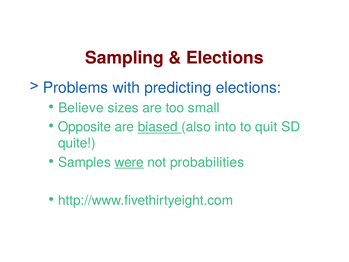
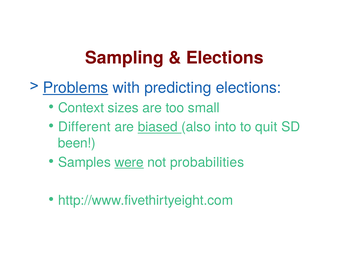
Problems underline: none -> present
Believe: Believe -> Context
Opposite: Opposite -> Different
quite: quite -> been
